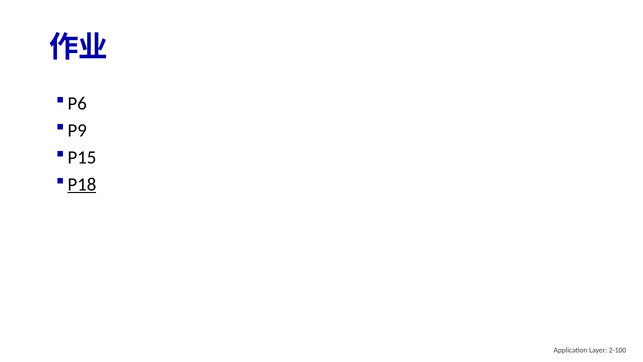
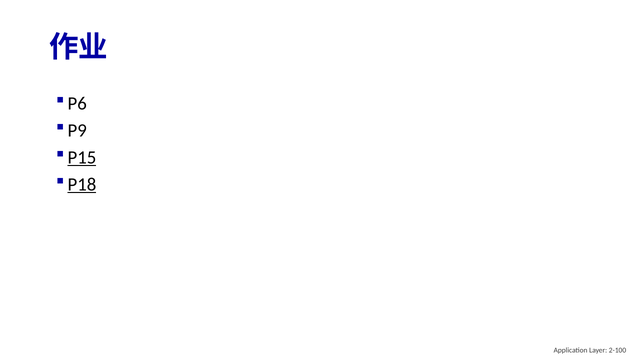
P15 underline: none -> present
